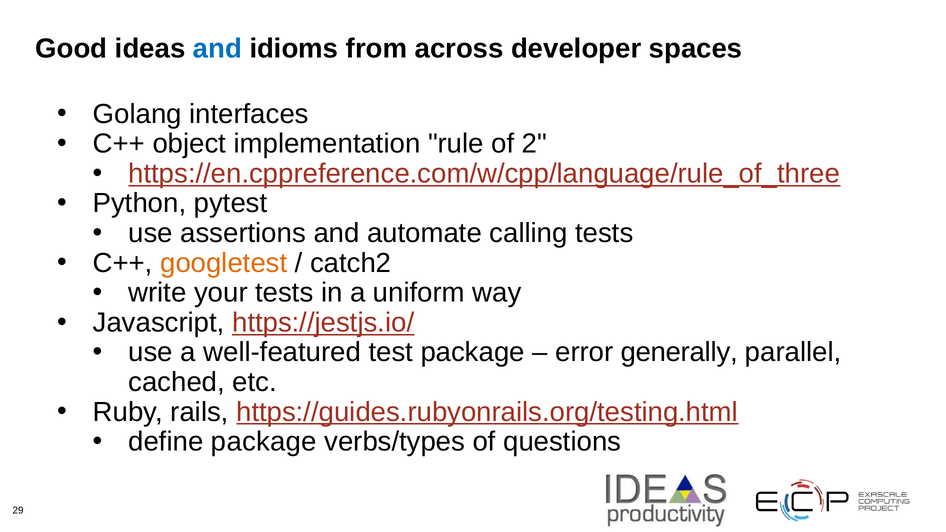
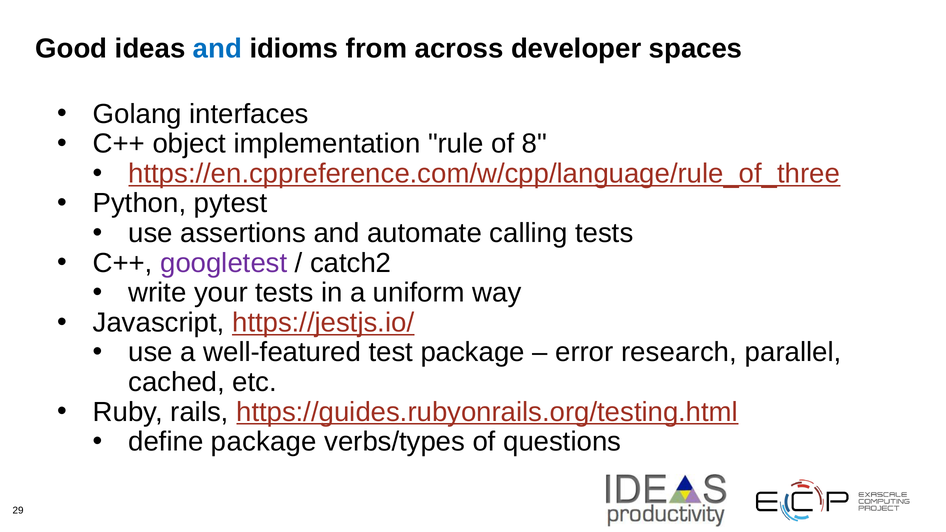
2: 2 -> 8
googletest colour: orange -> purple
generally: generally -> research
